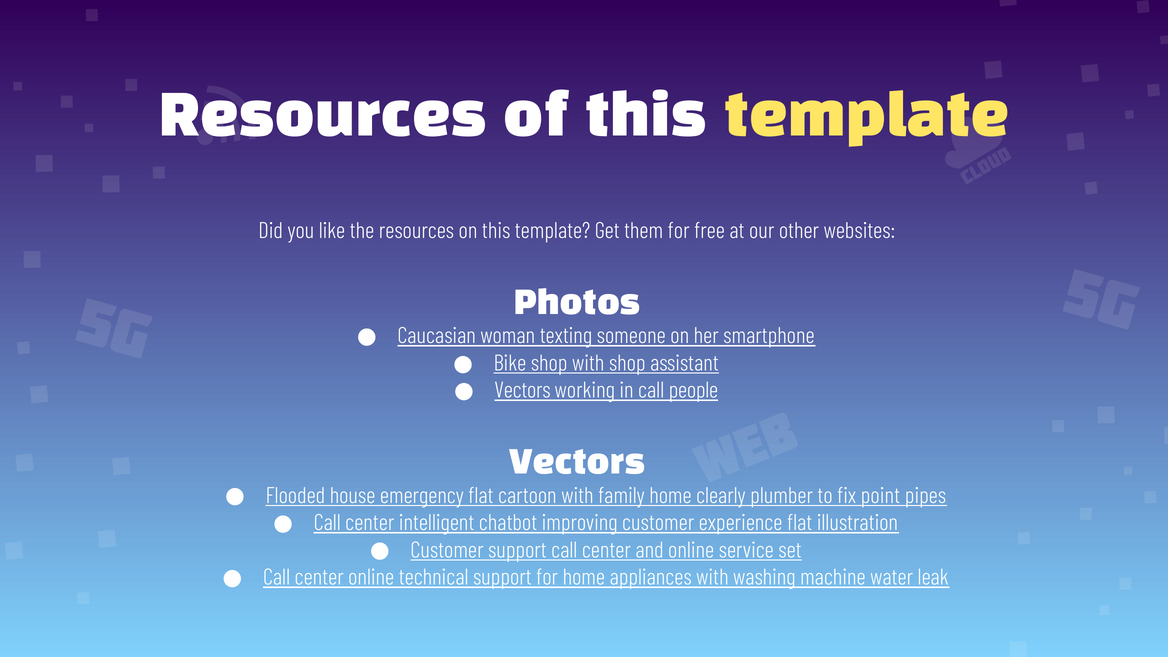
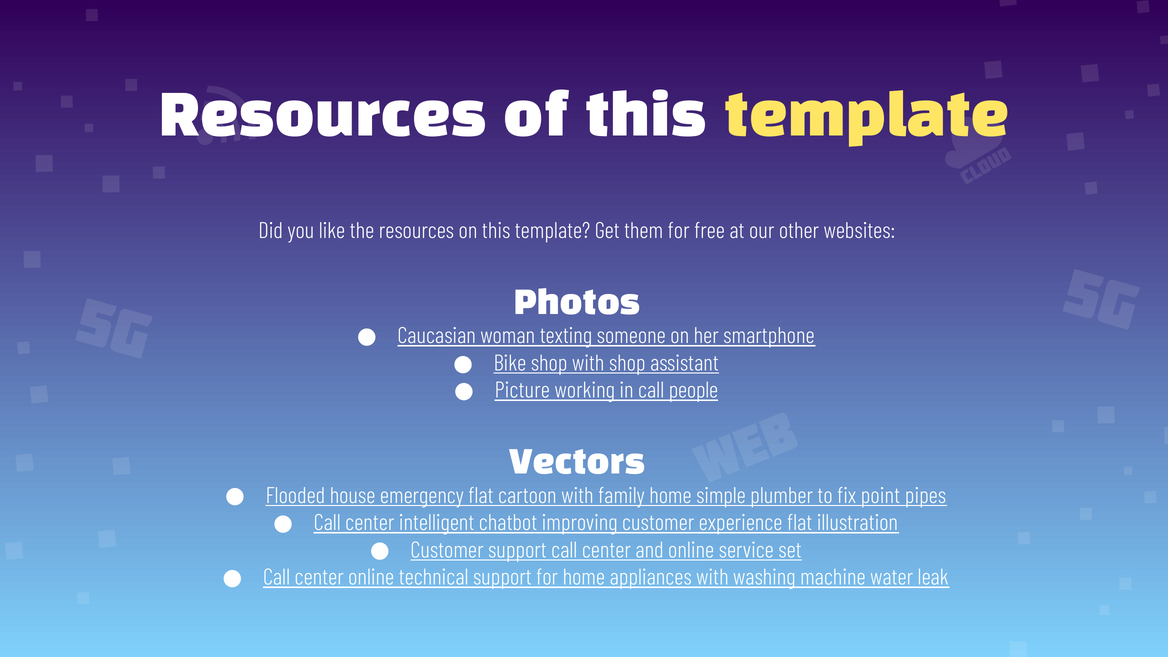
Vectors at (522, 390): Vectors -> Picture
clearly: clearly -> simple
